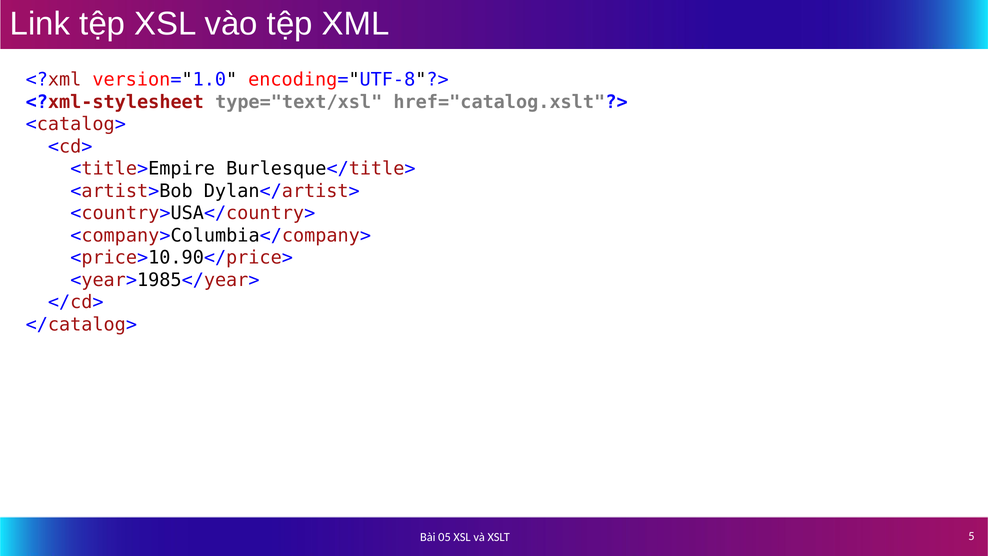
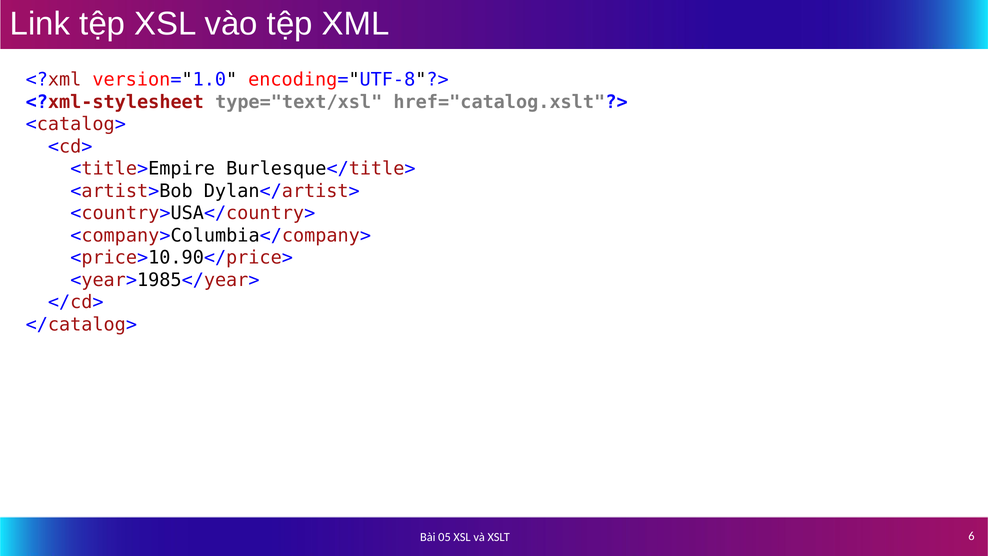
5: 5 -> 6
